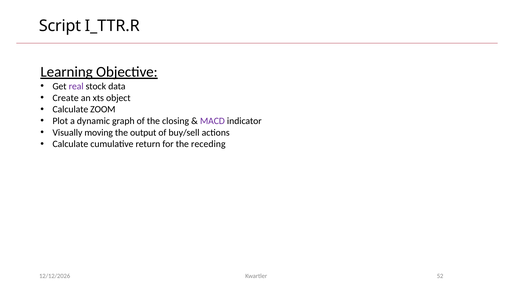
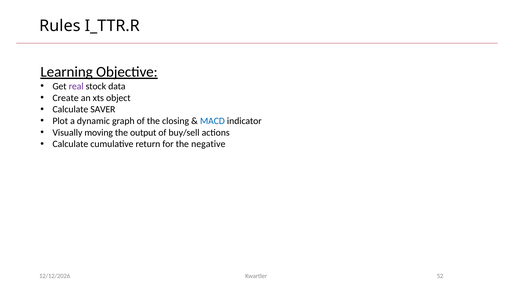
Script: Script -> Rules
ZOOM: ZOOM -> SAVER
MACD colour: purple -> blue
receding: receding -> negative
